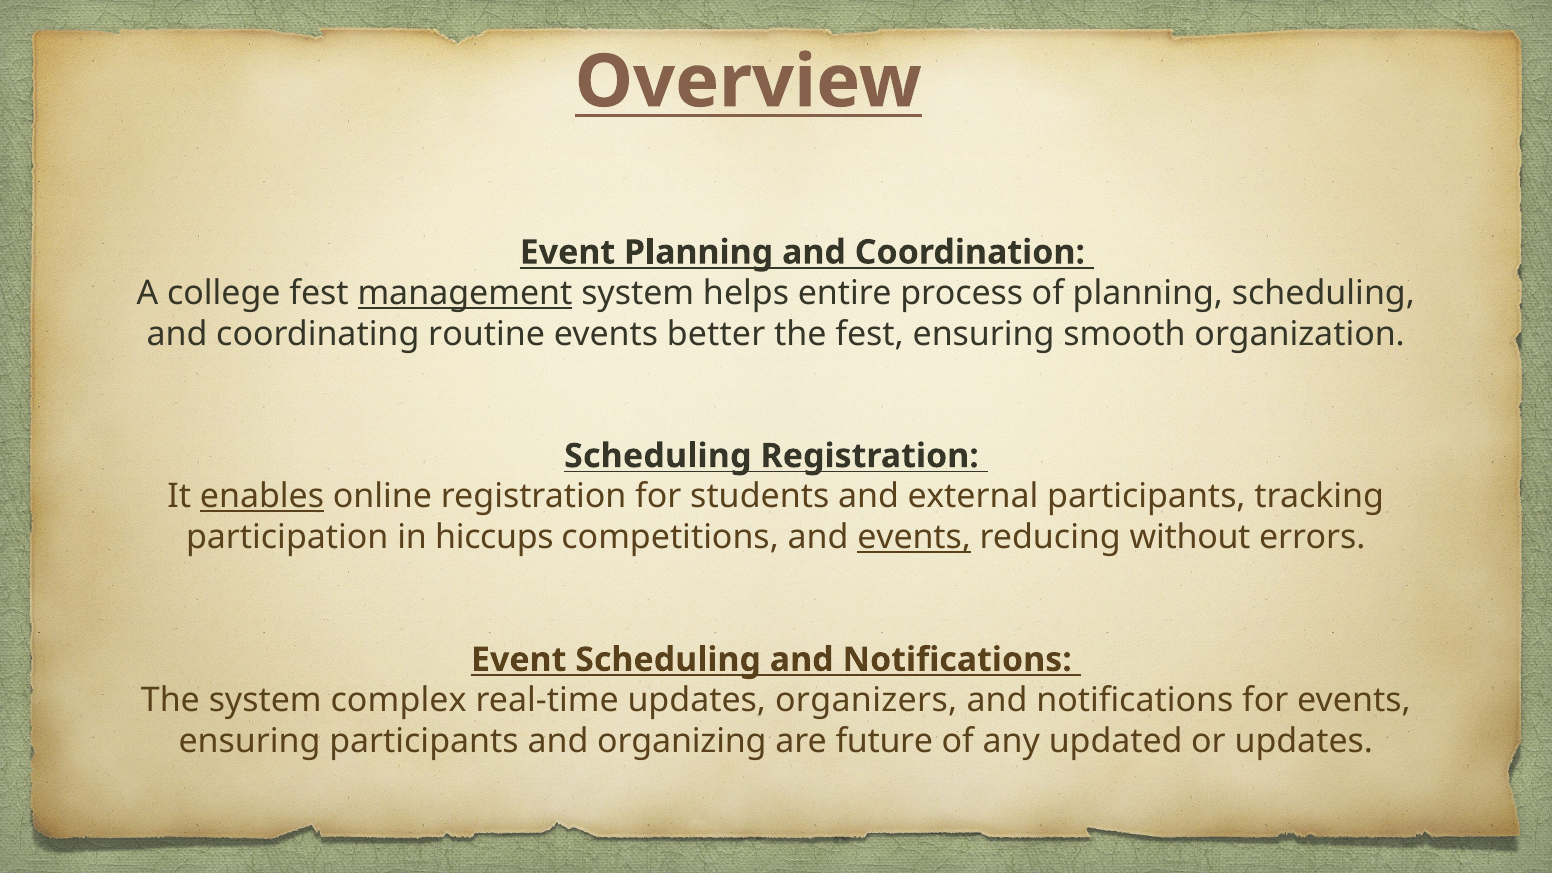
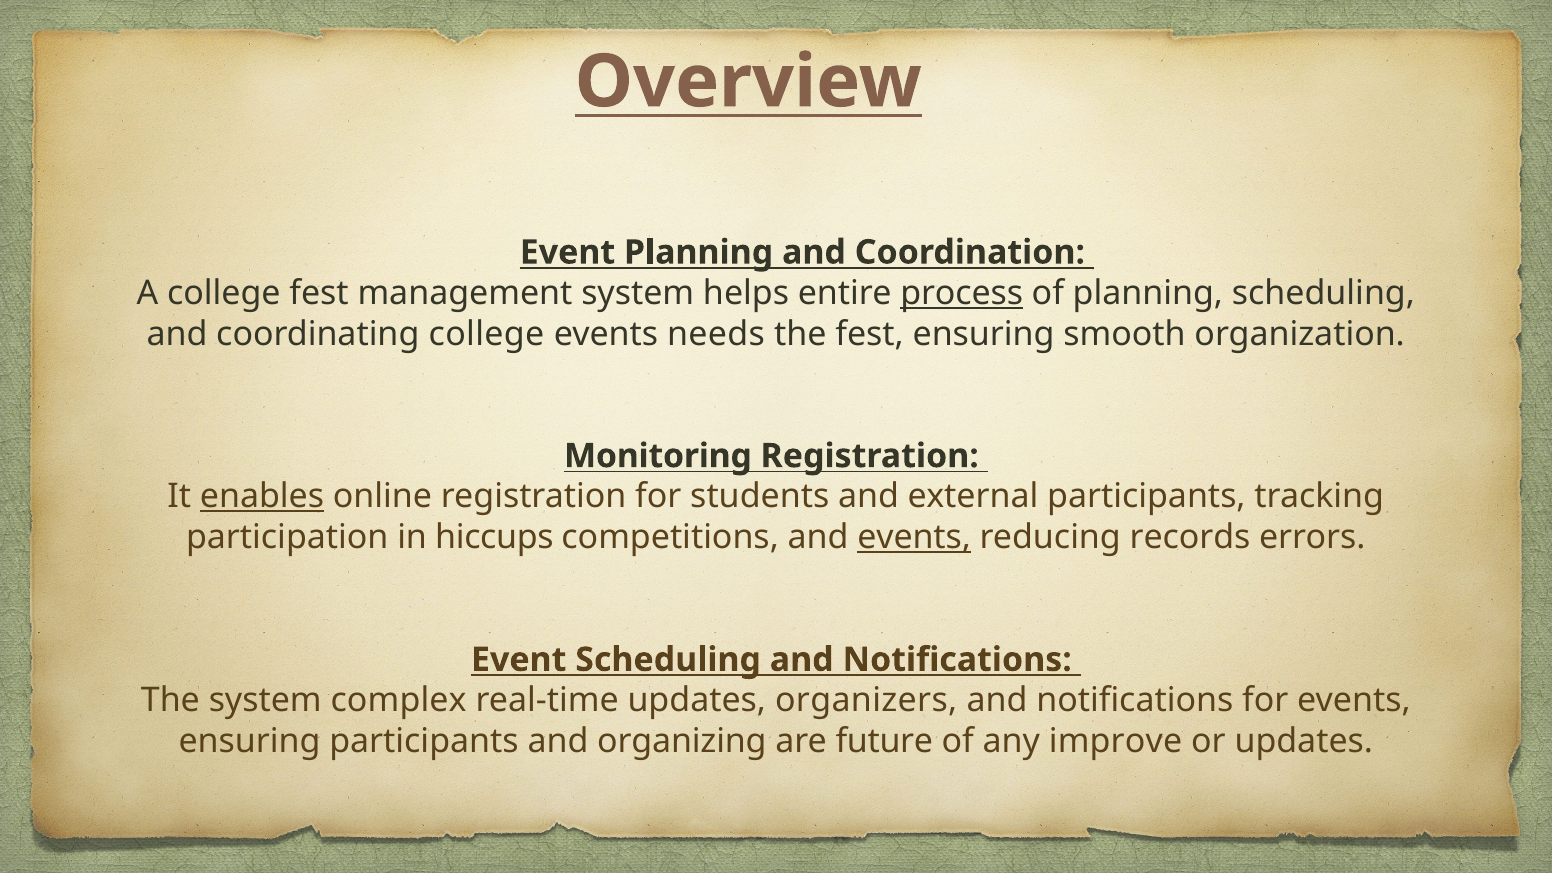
management underline: present -> none
process underline: none -> present
coordinating routine: routine -> college
better: better -> needs
Scheduling at (658, 456): Scheduling -> Monitoring
without: without -> records
updated: updated -> improve
